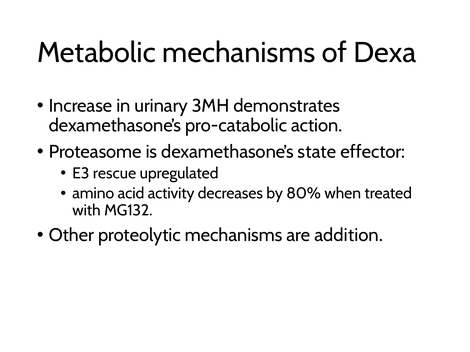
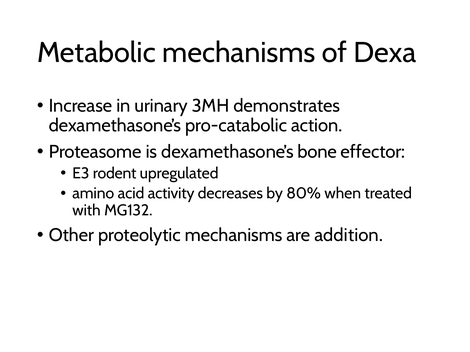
state: state -> bone
rescue: rescue -> rodent
